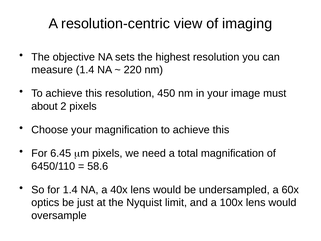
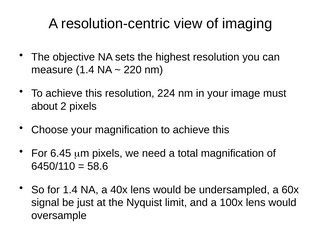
450: 450 -> 224
optics: optics -> signal
